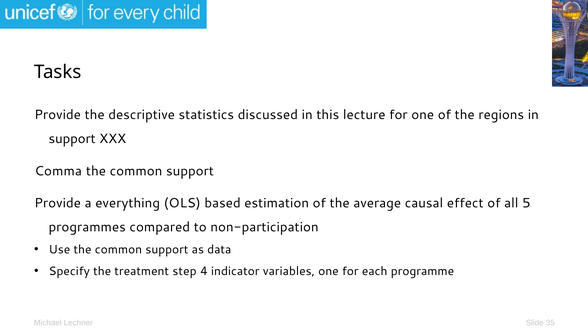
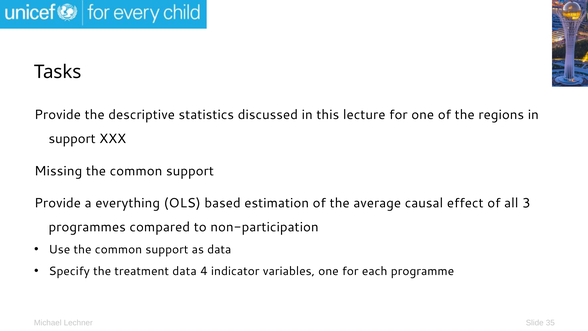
Comma: Comma -> Missing
5: 5 -> 3
treatment step: step -> data
